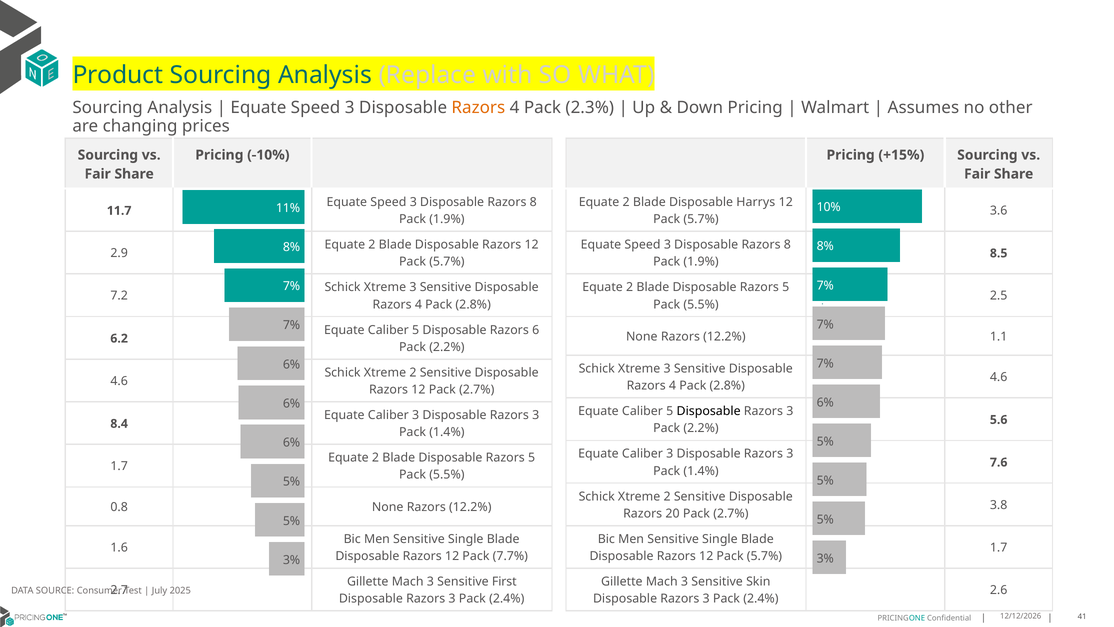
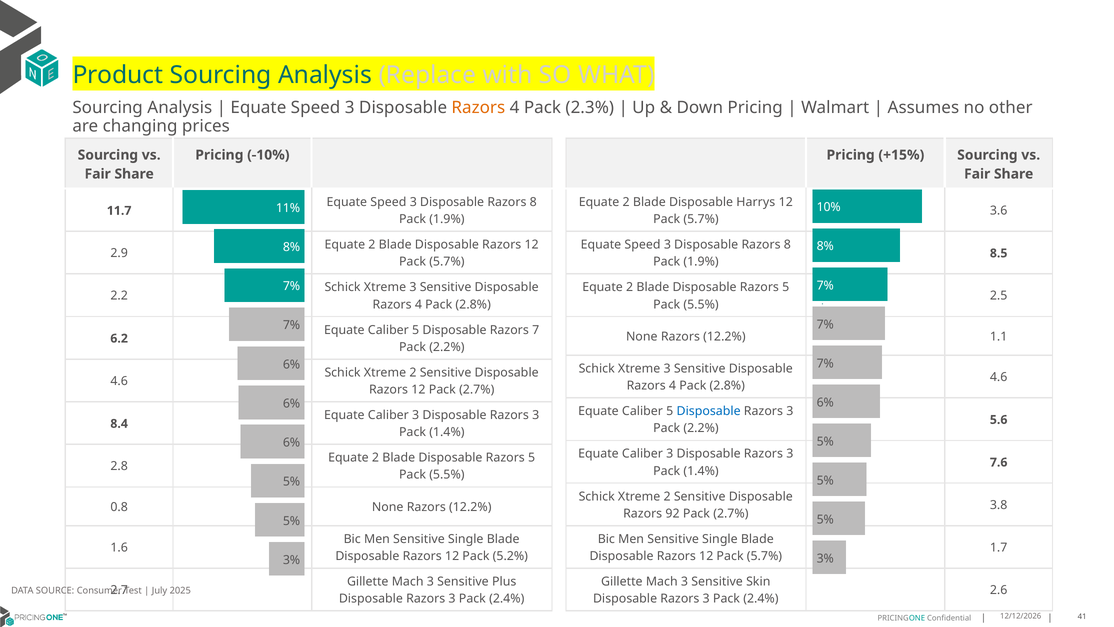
7.2: 7.2 -> 2.2
6: 6 -> 7
Disposable at (709, 411) colour: black -> blue
1.7 at (119, 466): 1.7 -> 2.8
20: 20 -> 92
7.7%: 7.7% -> 5.2%
First: First -> Plus
